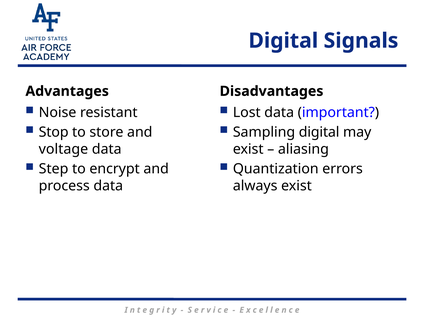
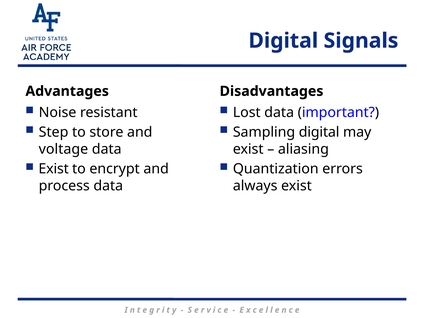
Stop: Stop -> Step
Step at (54, 169): Step -> Exist
